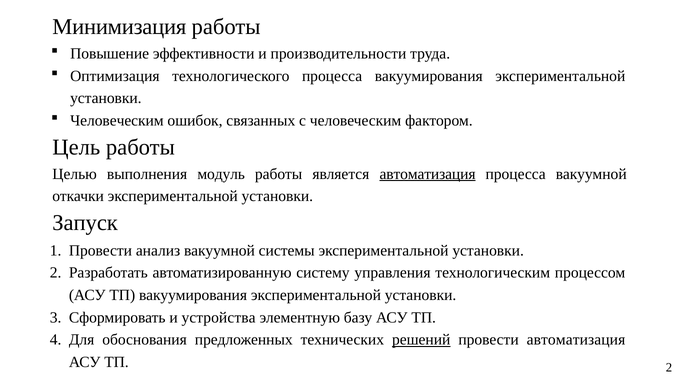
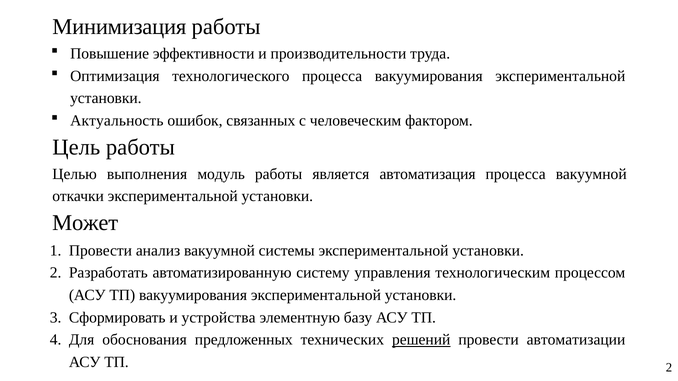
Человеческим at (117, 121): Человеческим -> Актуальность
автоматизация at (428, 174) underline: present -> none
Запуск: Запуск -> Может
провести автоматизация: автоматизация -> автоматизации
